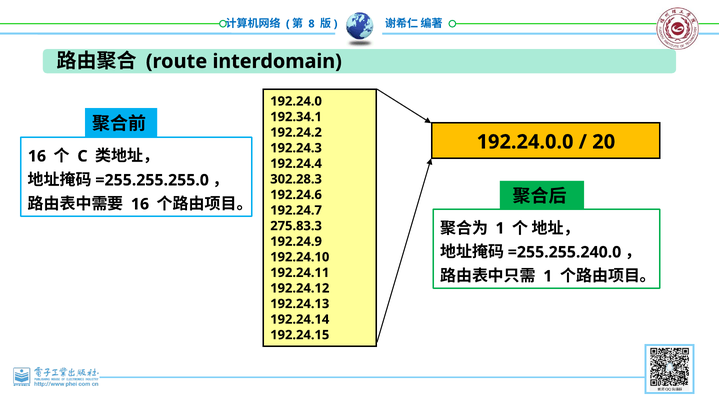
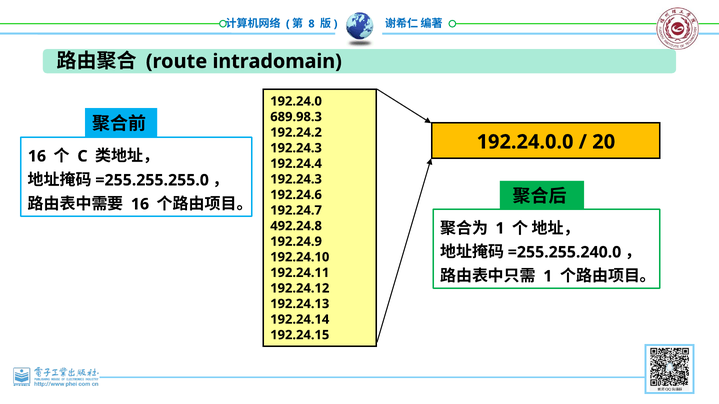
interdomain: interdomain -> intradomain
192.34.1: 192.34.1 -> 689.98.3
302.28.3 at (296, 179): 302.28.3 -> 192.24.3
275.83.3: 275.83.3 -> 492.24.8
